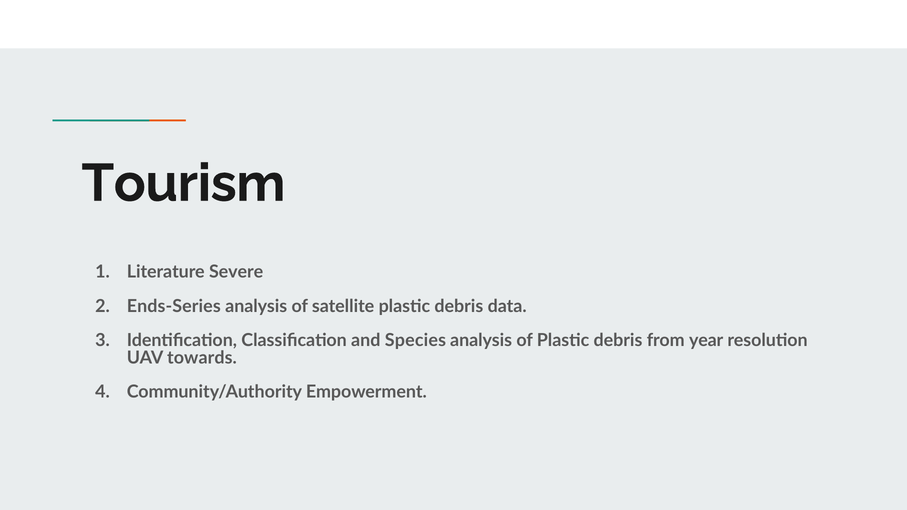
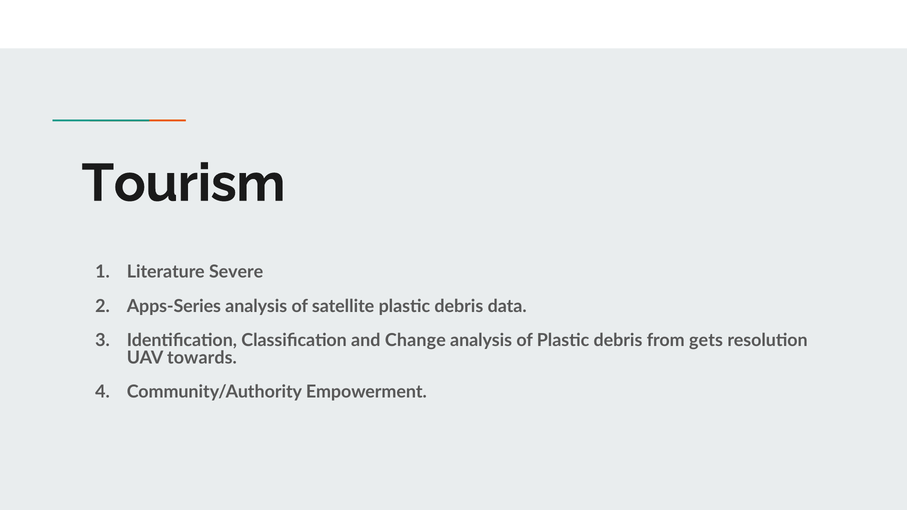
Ends-Series: Ends-Series -> Apps-Series
Species: Species -> Change
year: year -> gets
